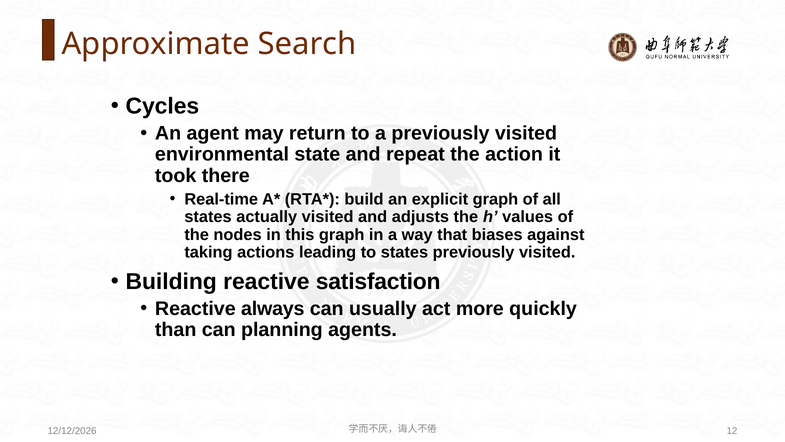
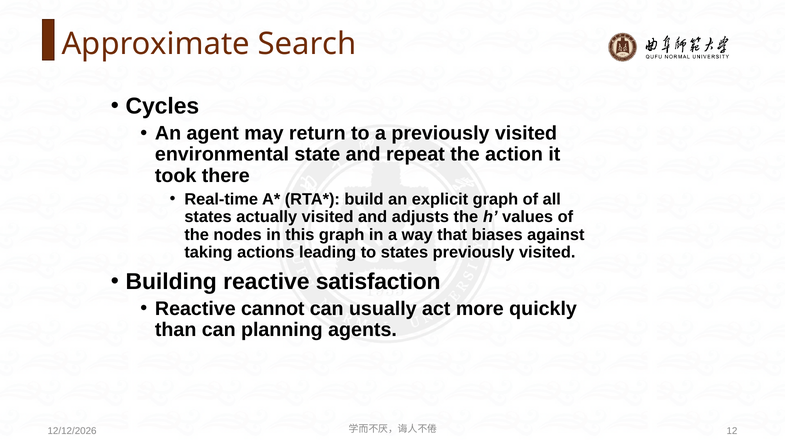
always: always -> cannot
